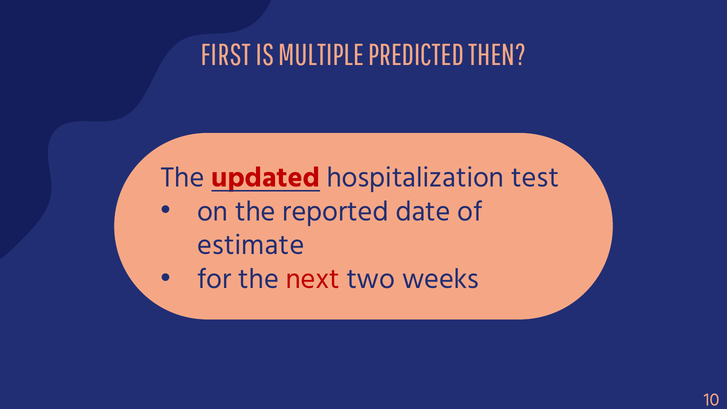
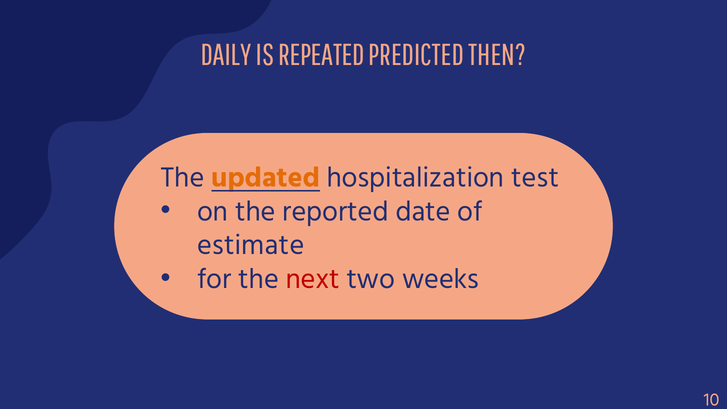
FIRST: FIRST -> DAILY
MULTIPLE: MULTIPLE -> REPEATED
updated colour: red -> orange
